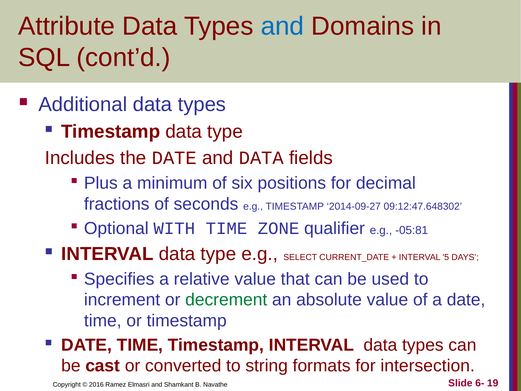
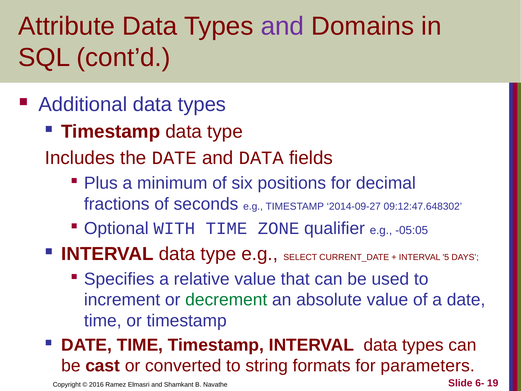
and at (282, 26) colour: blue -> purple
-05:81: -05:81 -> -05:05
intersection: intersection -> parameters
